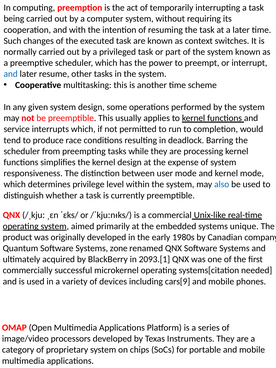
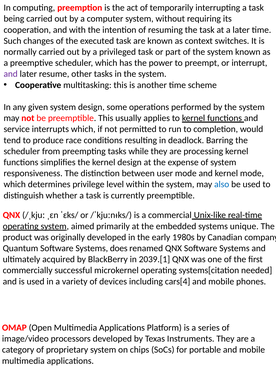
and at (11, 74) colour: blue -> purple
zone: zone -> does
2093.[1: 2093.[1 -> 2039.[1
cars[9: cars[9 -> cars[4
